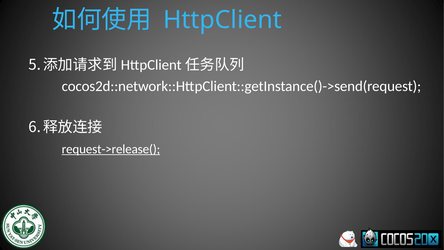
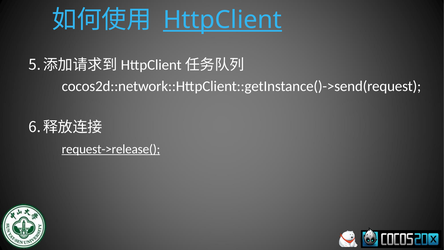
HttpClient underline: none -> present
